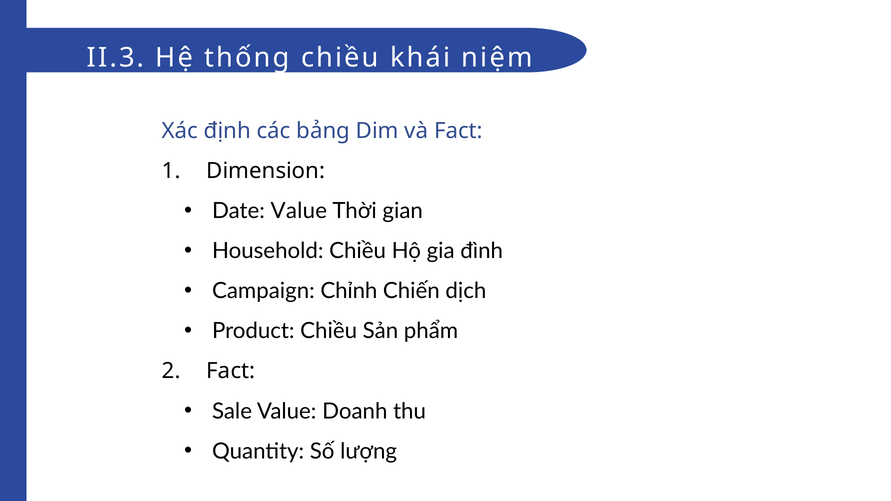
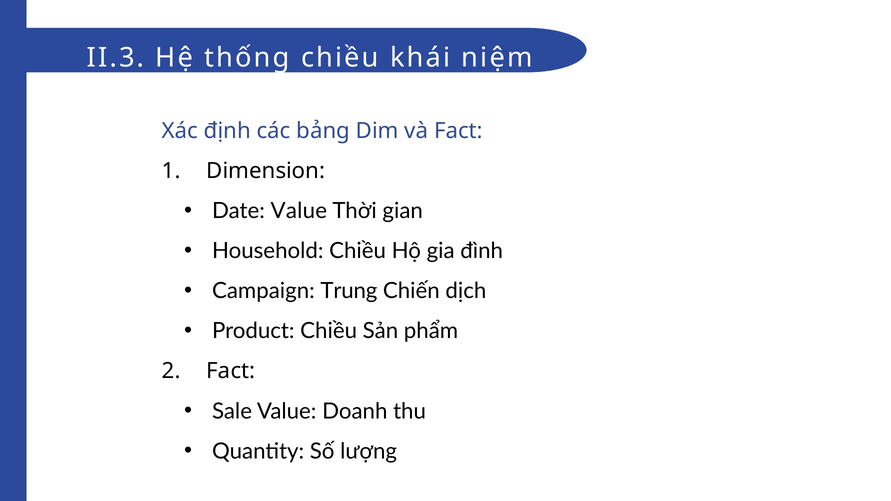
Chỉnh: Chỉnh -> Trung
